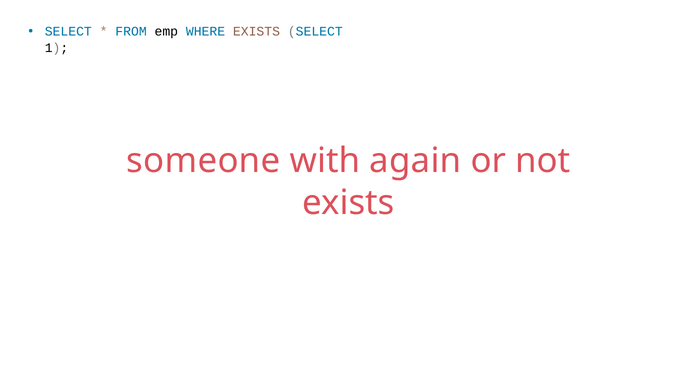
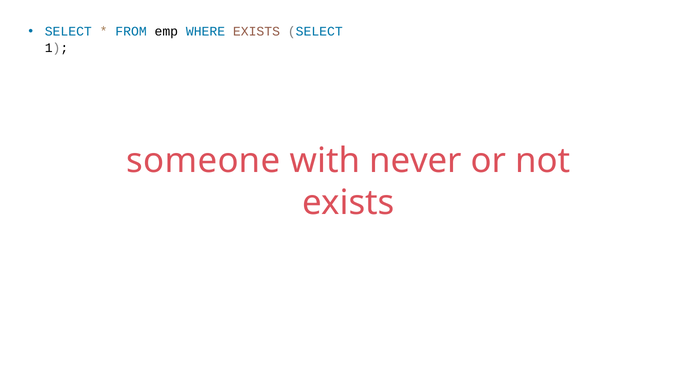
again: again -> never
